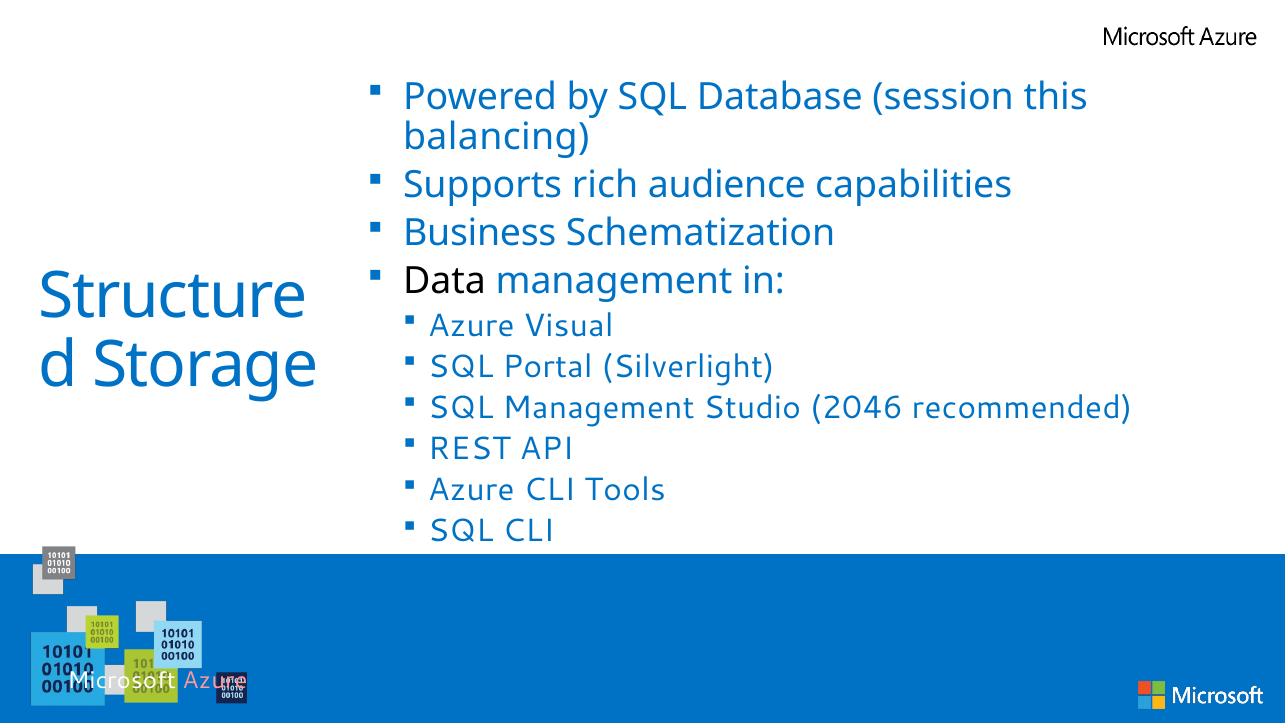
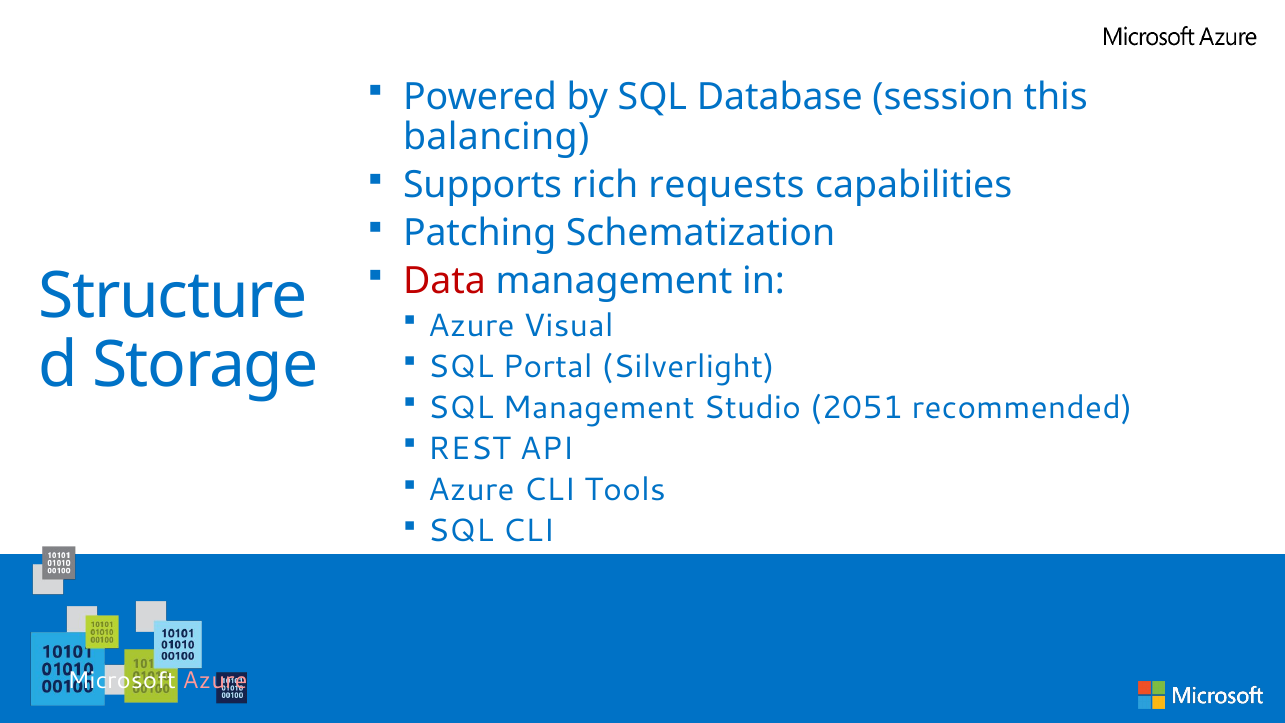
audience: audience -> requests
Business: Business -> Patching
Data colour: black -> red
2046: 2046 -> 2051
